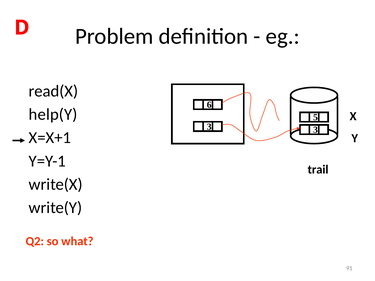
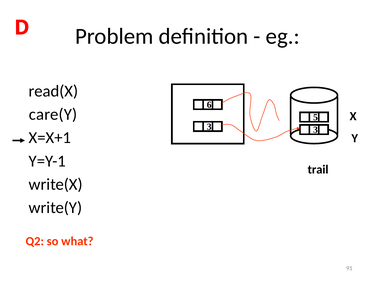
help(Y: help(Y -> care(Y
